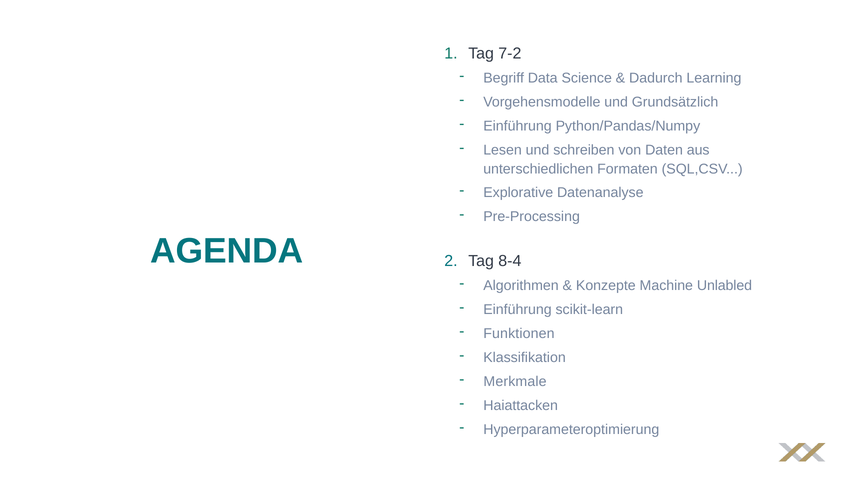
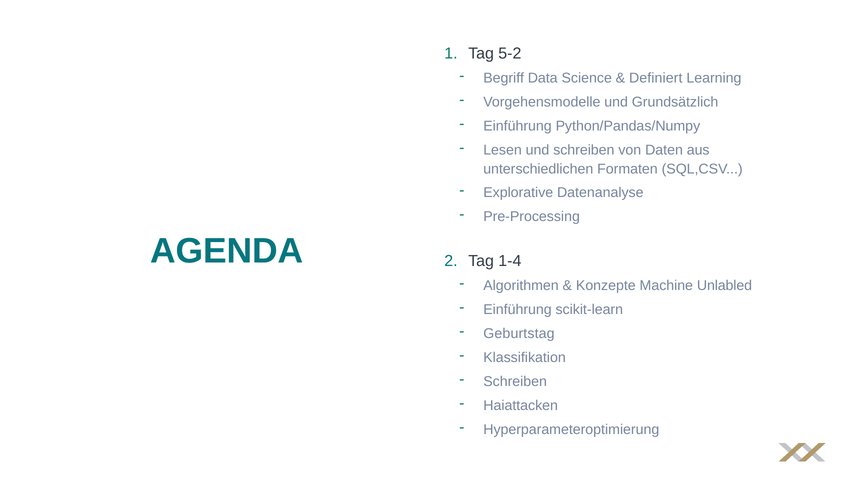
7-2: 7-2 -> 5-2
Dadurch: Dadurch -> Definiert
8-4: 8-4 -> 1-4
Funktionen: Funktionen -> Geburtstag
Merkmale at (515, 382): Merkmale -> Schreiben
